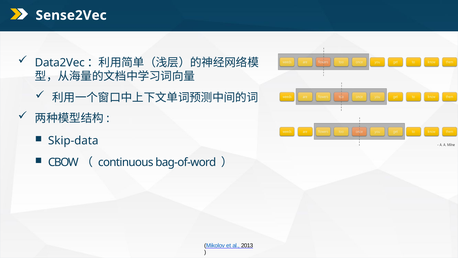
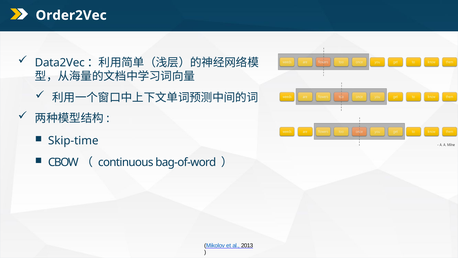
Sense2Vec: Sense2Vec -> Order2Vec
Skip-data: Skip-data -> Skip-time
